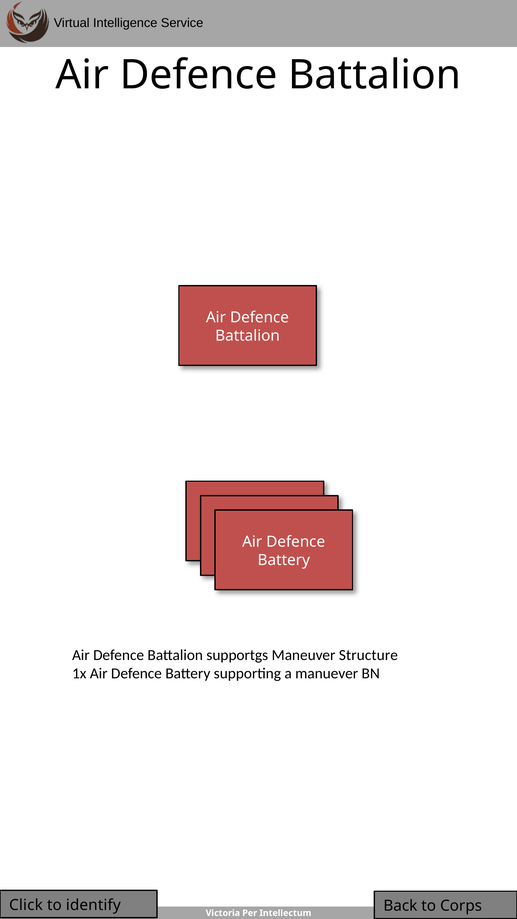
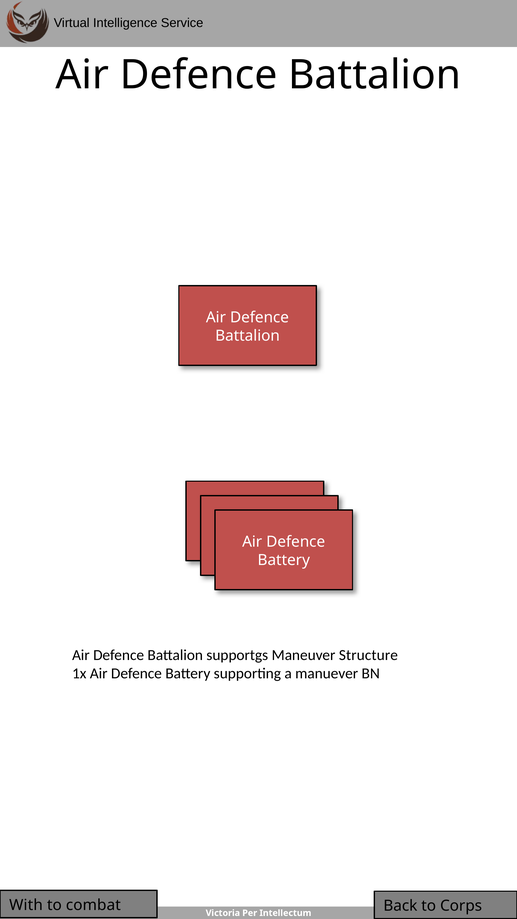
Click: Click -> With
identify: identify -> combat
